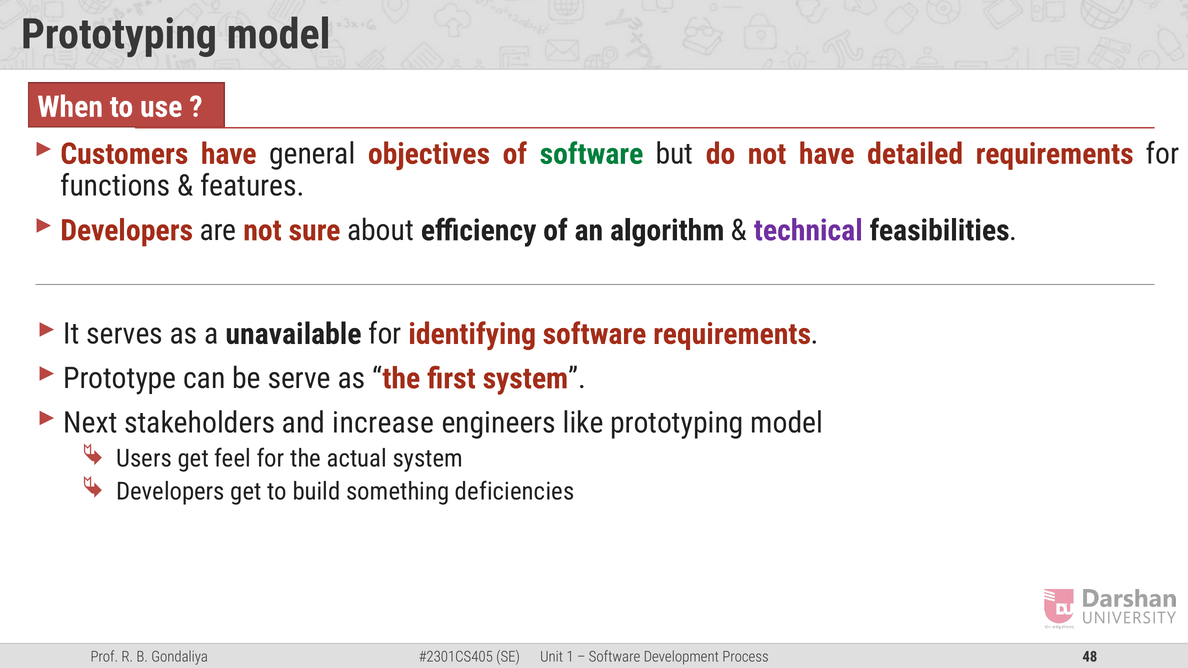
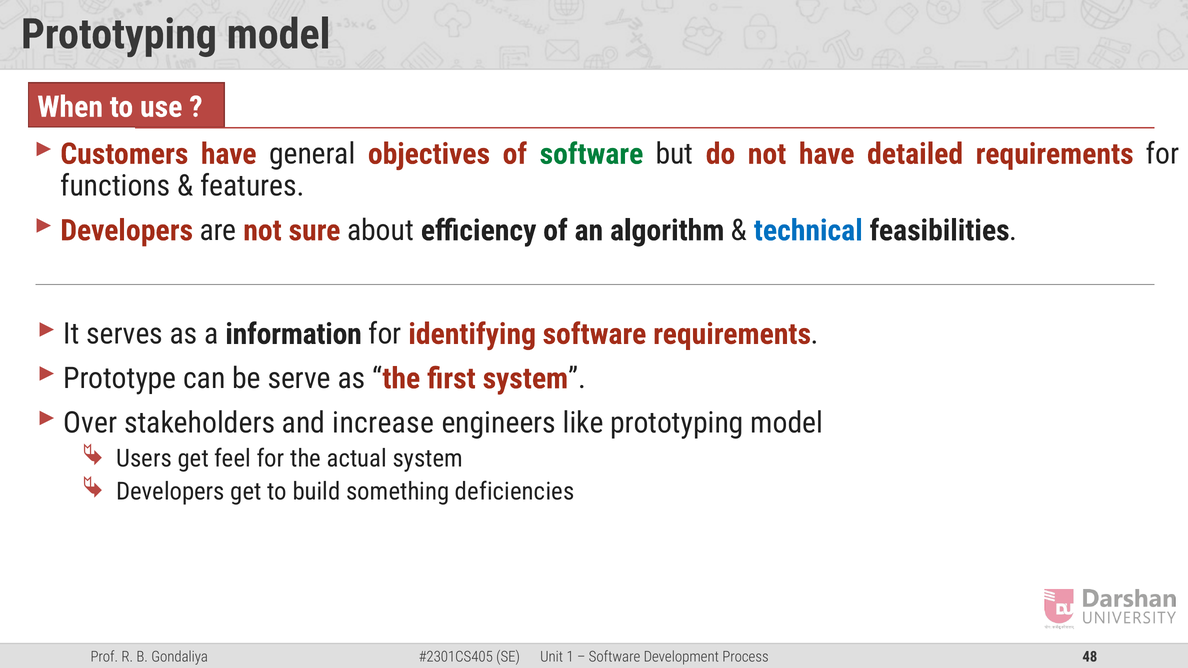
technical colour: purple -> blue
unavailable: unavailable -> information
Next: Next -> Over
